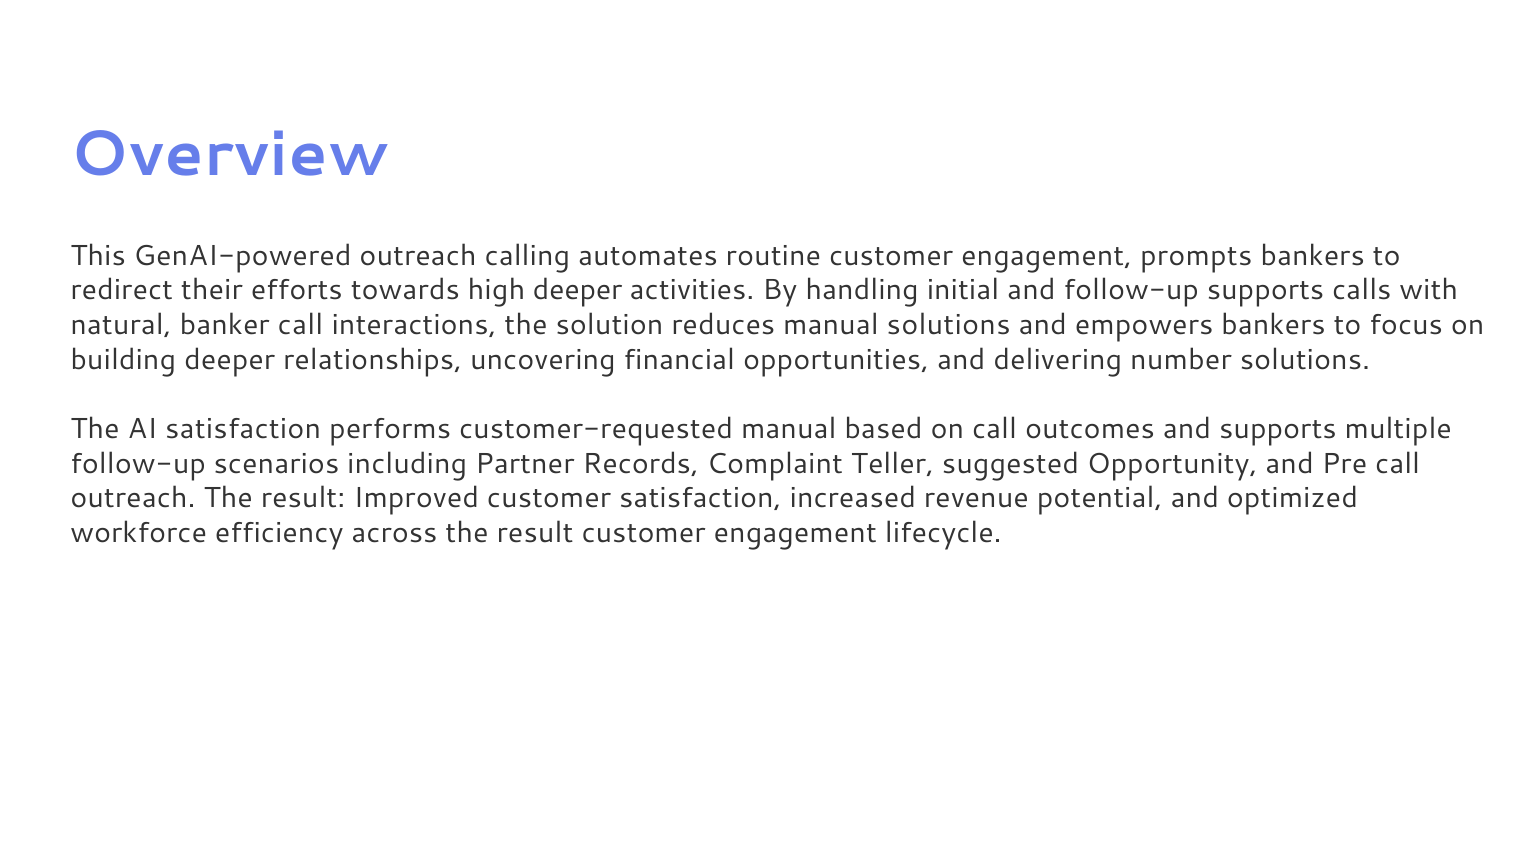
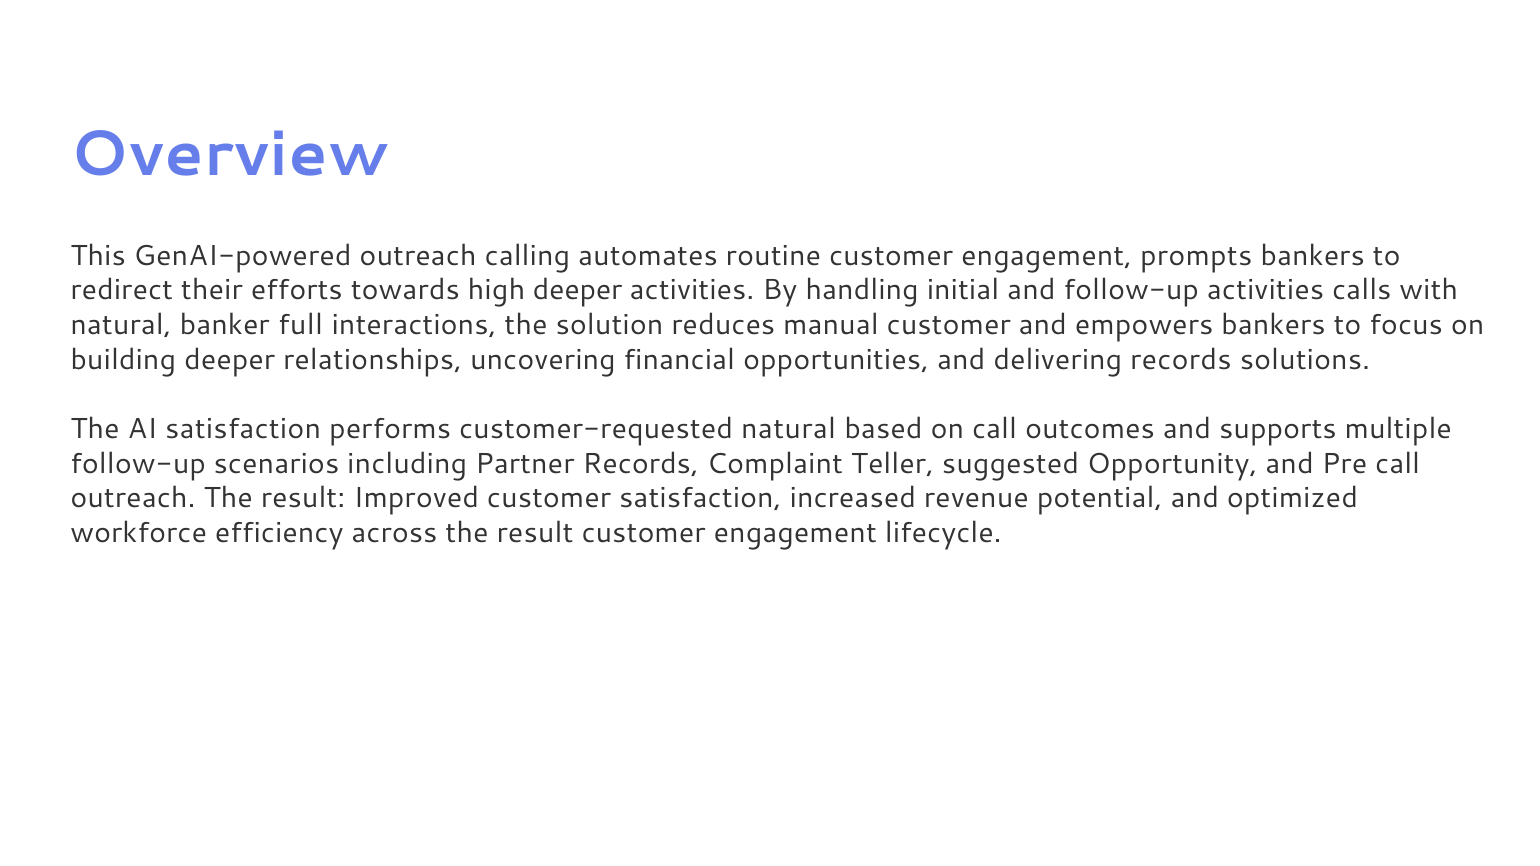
follow-up supports: supports -> activities
banker call: call -> full
manual solutions: solutions -> customer
delivering number: number -> records
customer-requested manual: manual -> natural
